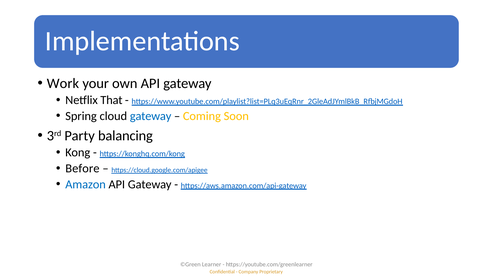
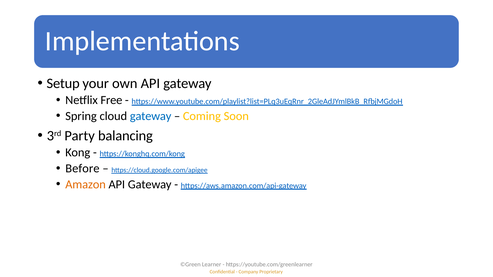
Work: Work -> Setup
That: That -> Free
Amazon colour: blue -> orange
